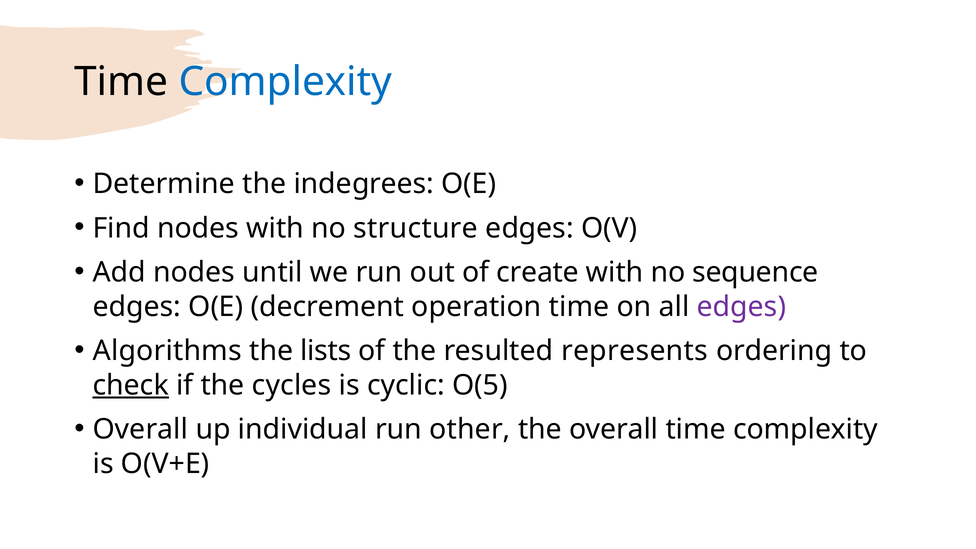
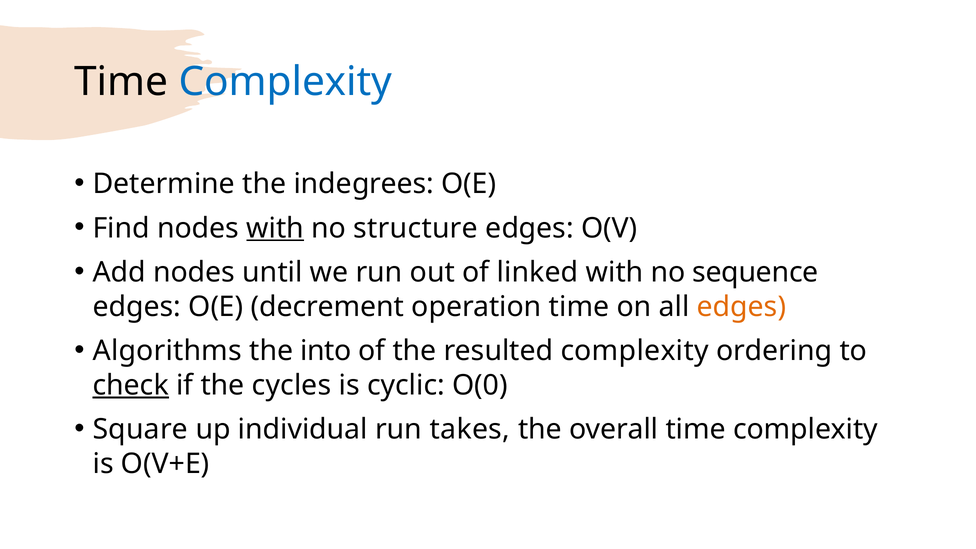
with at (275, 228) underline: none -> present
create: create -> linked
edges at (741, 307) colour: purple -> orange
lists: lists -> into
resulted represents: represents -> complexity
O(5: O(5 -> O(0
Overall at (140, 430): Overall -> Square
other: other -> takes
